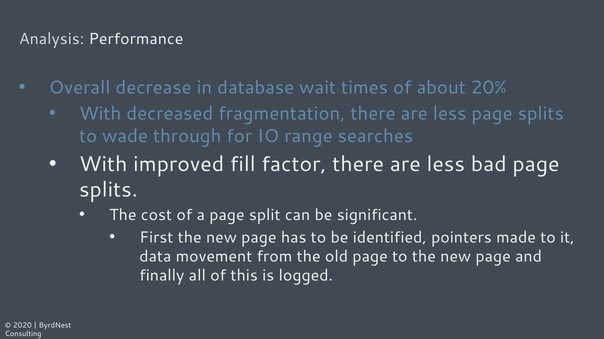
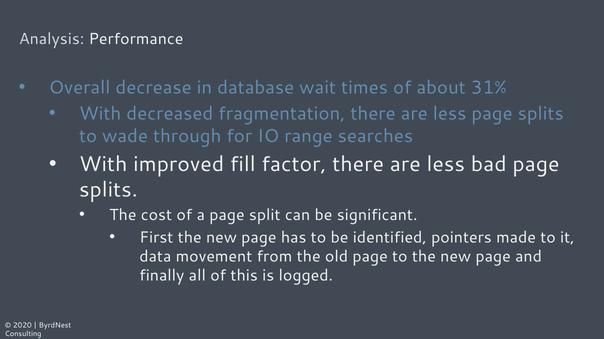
20%: 20% -> 31%
